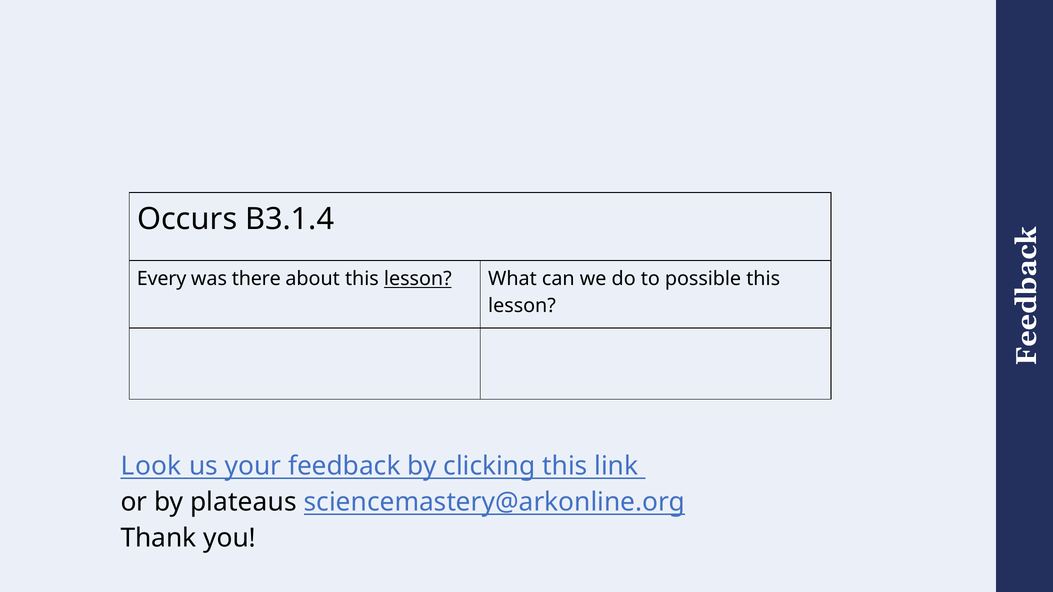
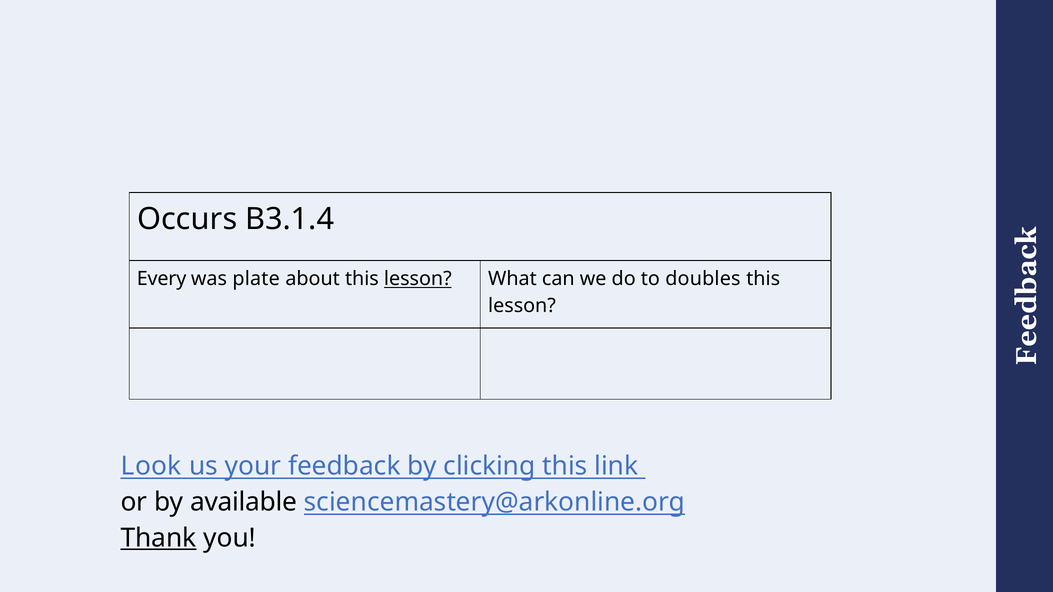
there: there -> plate
possible: possible -> doubles
plateaus: plateaus -> available
Thank underline: none -> present
